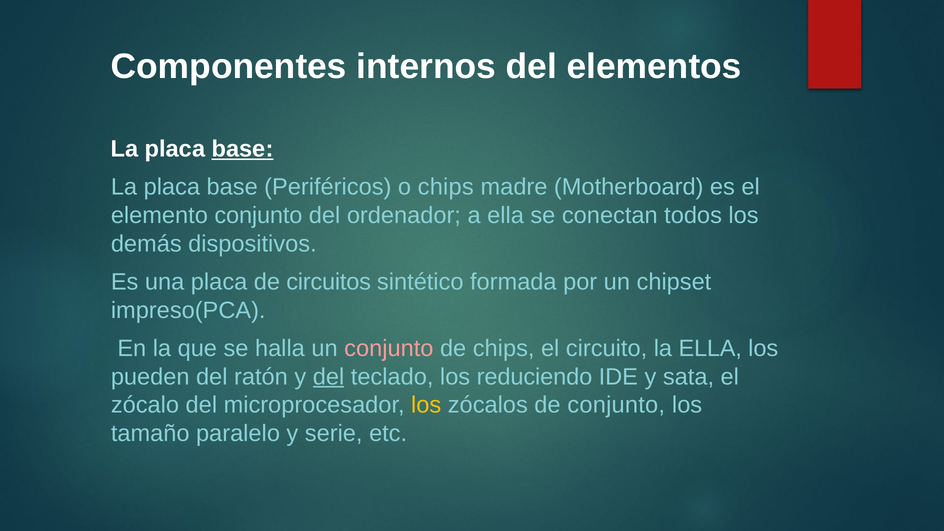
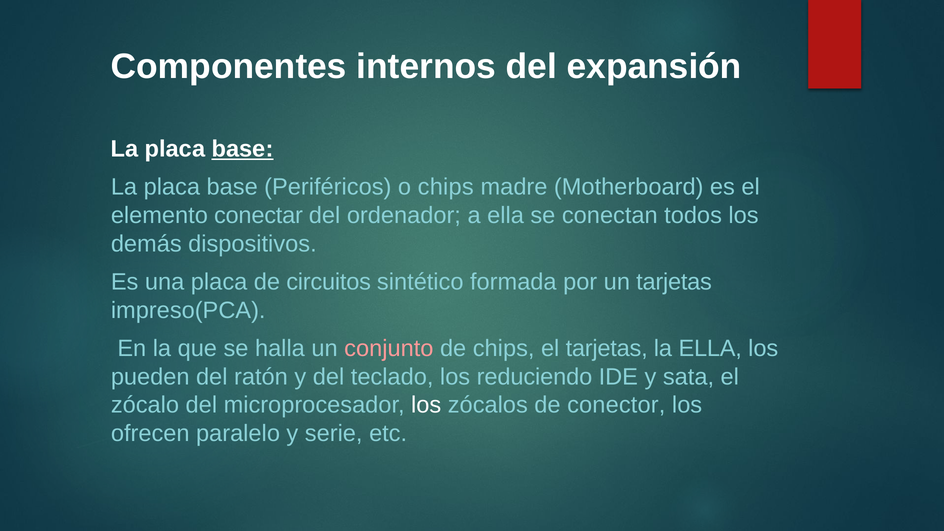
elementos: elementos -> expansión
elemento conjunto: conjunto -> conectar
un chipset: chipset -> tarjetas
el circuito: circuito -> tarjetas
del at (329, 377) underline: present -> none
los at (426, 405) colour: yellow -> white
de conjunto: conjunto -> conector
tamaño: tamaño -> ofrecen
